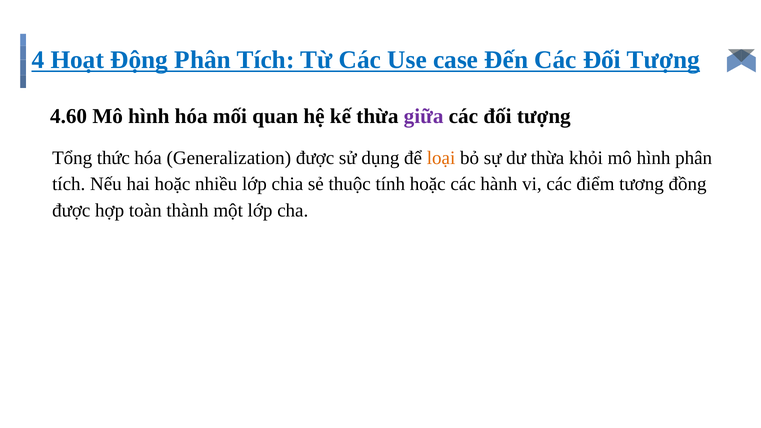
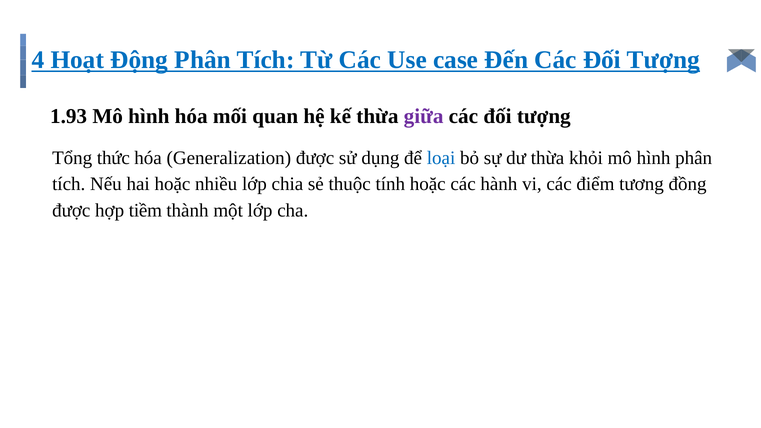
4.60: 4.60 -> 1.93
loại colour: orange -> blue
toàn: toàn -> tiềm
